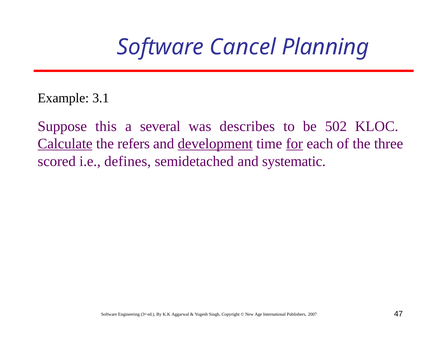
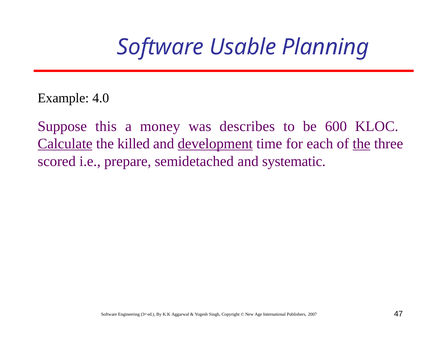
Cancel: Cancel -> Usable
3.1: 3.1 -> 4.0
several: several -> money
502: 502 -> 600
refers: refers -> killed
for underline: present -> none
the at (362, 144) underline: none -> present
defines: defines -> prepare
